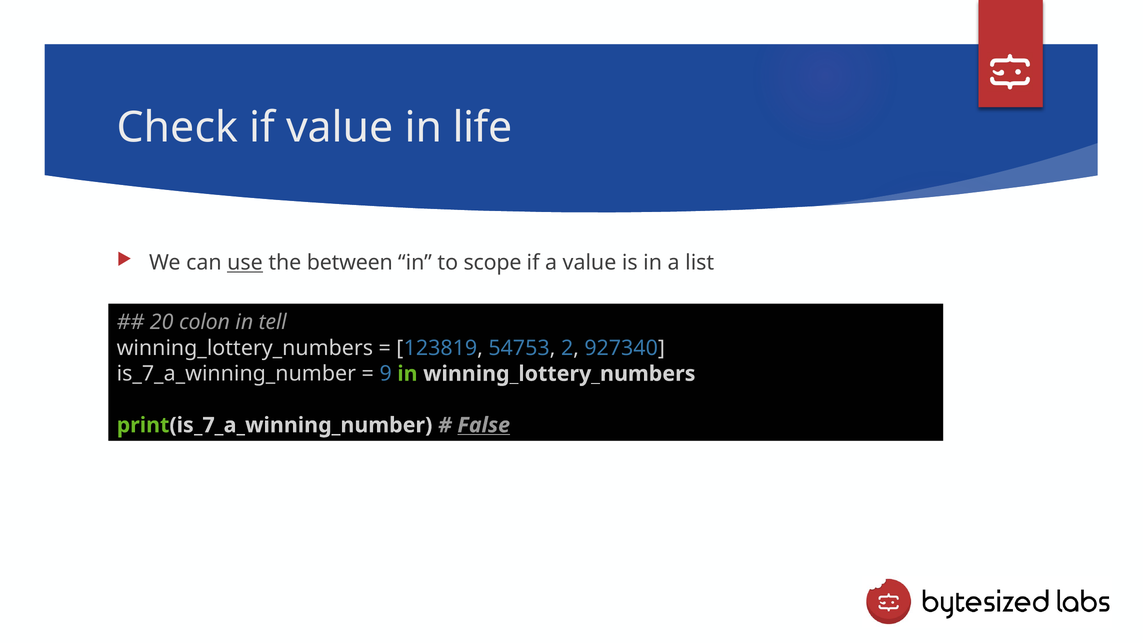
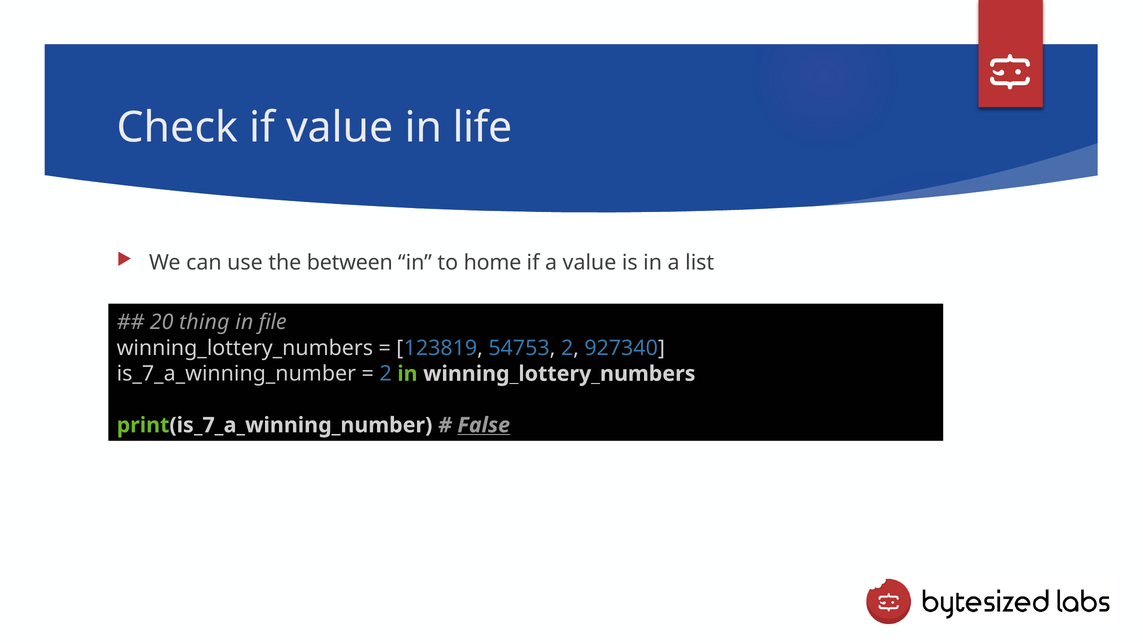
use underline: present -> none
scope: scope -> home
colon: colon -> thing
tell: tell -> file
9 at (386, 374): 9 -> 2
